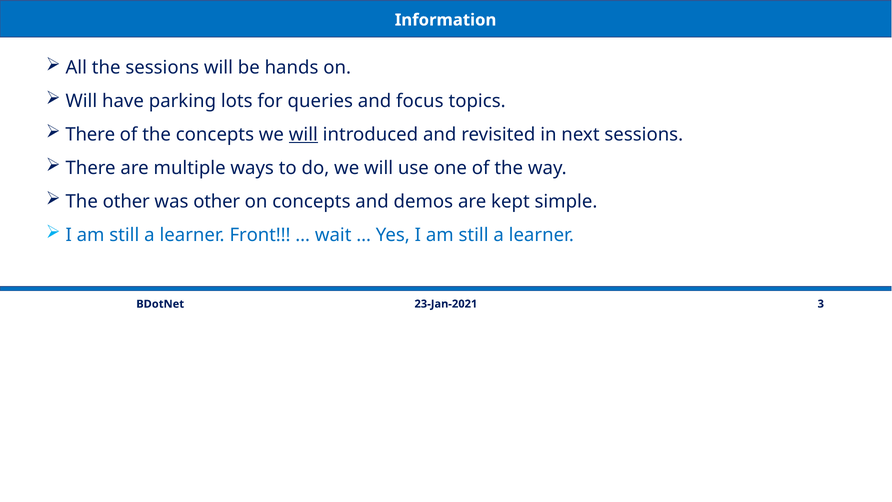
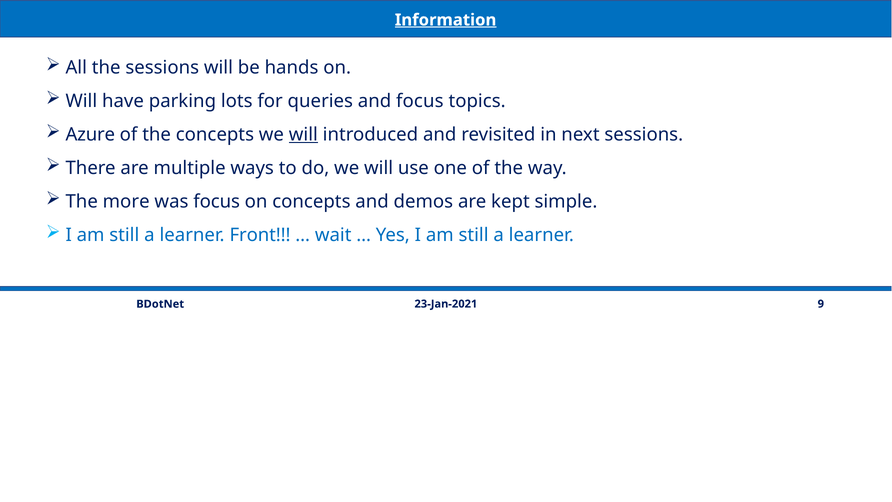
Information underline: none -> present
There at (90, 135): There -> Azure
The other: other -> more
was other: other -> focus
3: 3 -> 9
